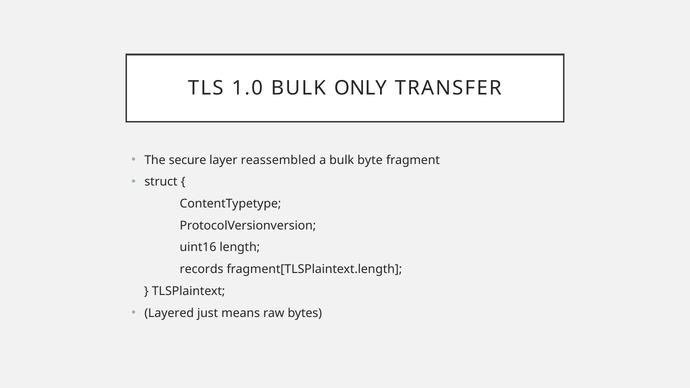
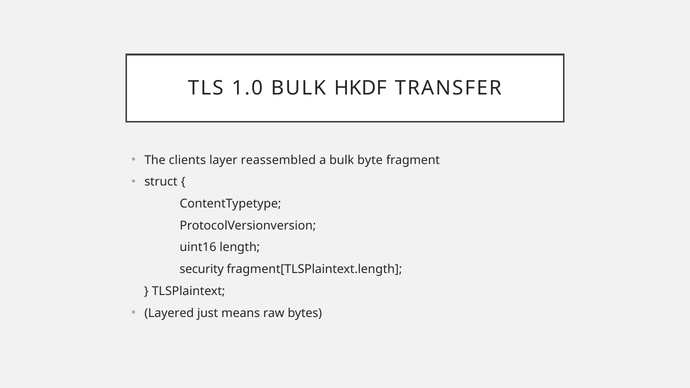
ONLY: ONLY -> HKDF
secure: secure -> clients
records: records -> security
